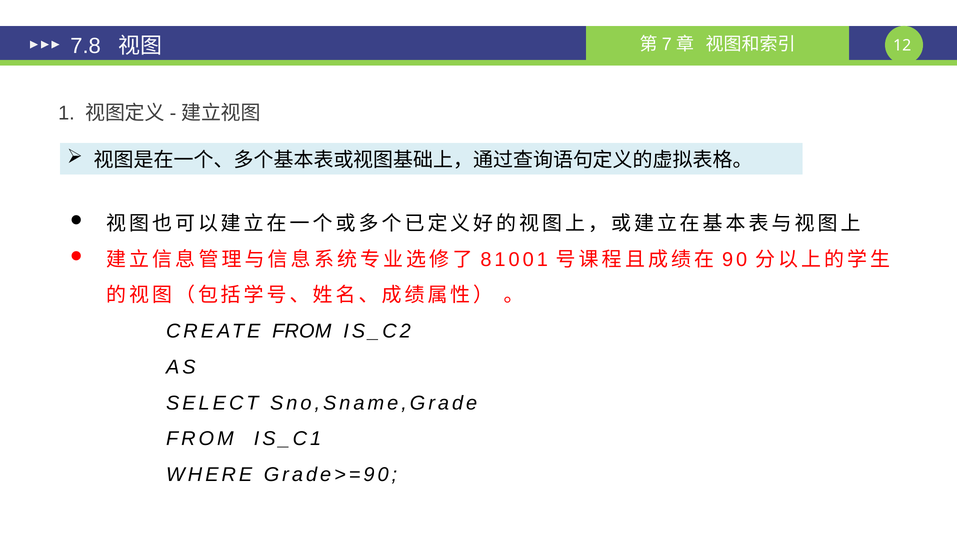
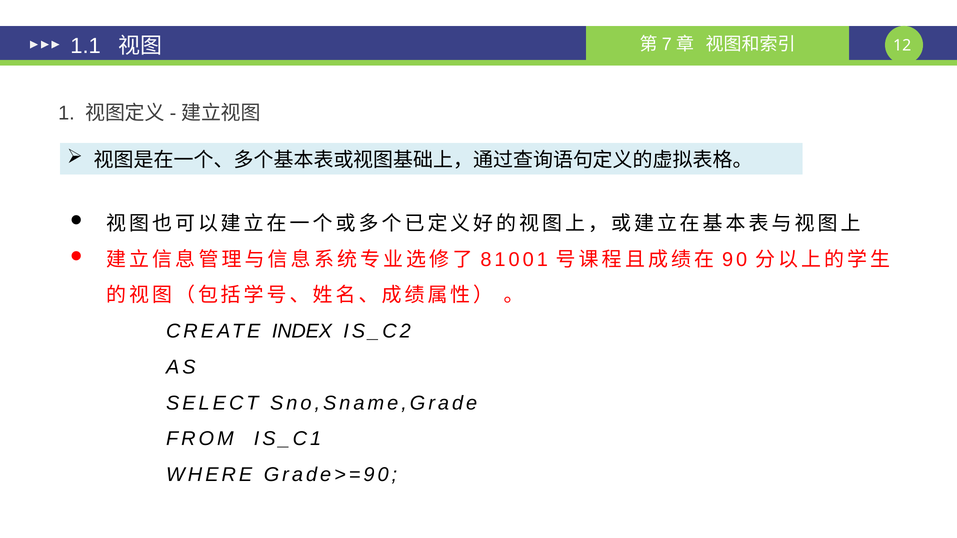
7.8: 7.8 -> 1.1
CREATE FROM: FROM -> INDEX
